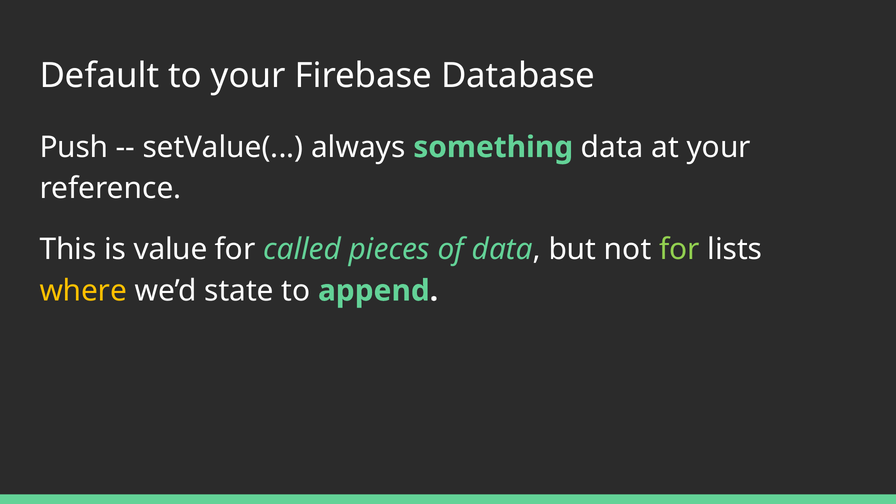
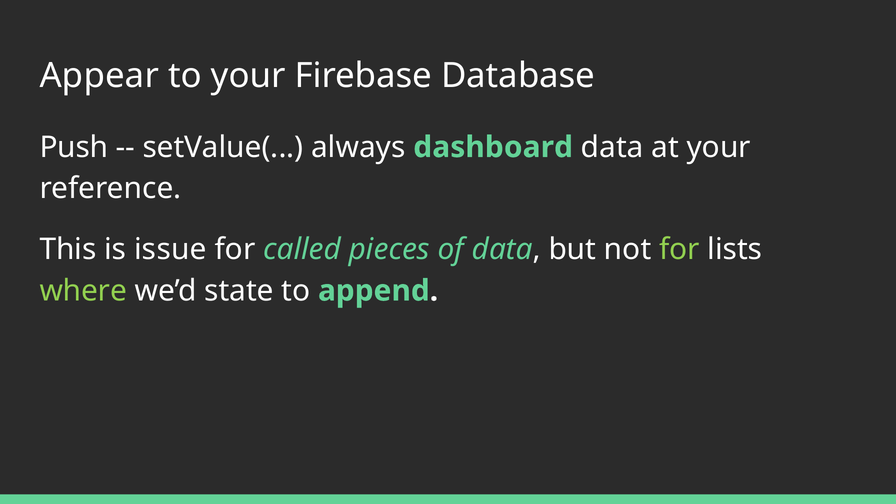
Default: Default -> Appear
something: something -> dashboard
value: value -> issue
where colour: yellow -> light green
